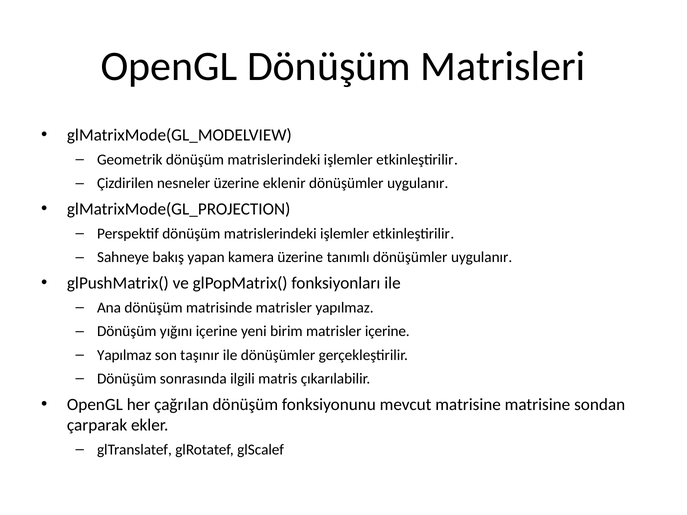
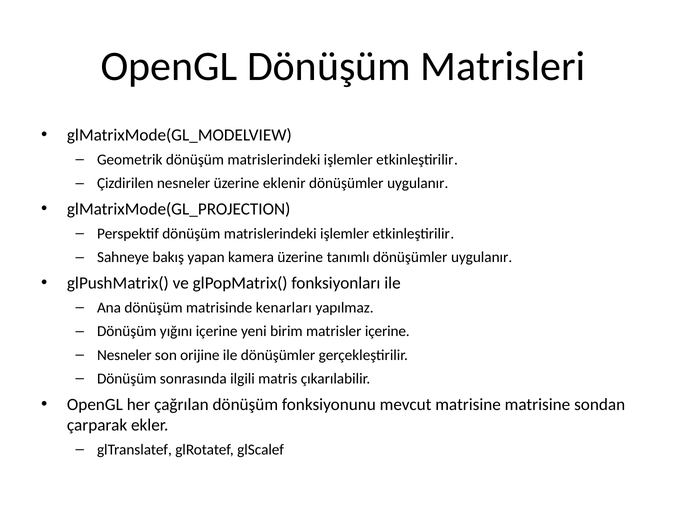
matrisinde matrisler: matrisler -> kenarları
Yapılmaz at (124, 355): Yapılmaz -> Nesneler
taşınır: taşınır -> orijine
